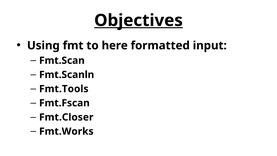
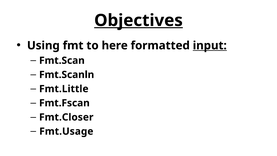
input underline: none -> present
Fmt.Tools: Fmt.Tools -> Fmt.Little
Fmt.Works: Fmt.Works -> Fmt.Usage
